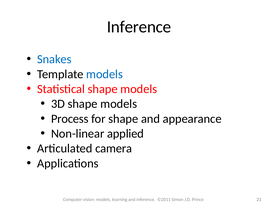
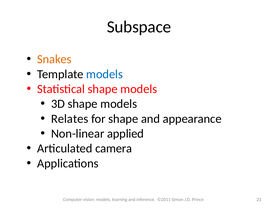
Inference at (139, 27): Inference -> Subspace
Snakes colour: blue -> orange
Process: Process -> Relates
